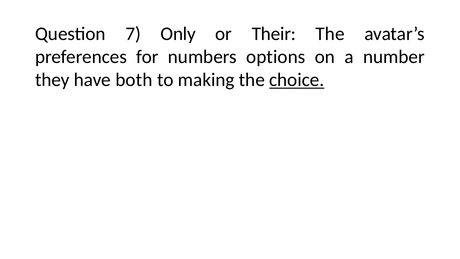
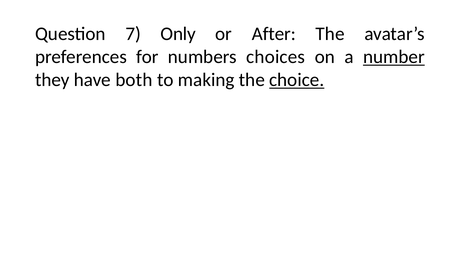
Their: Their -> After
options: options -> choices
number underline: none -> present
